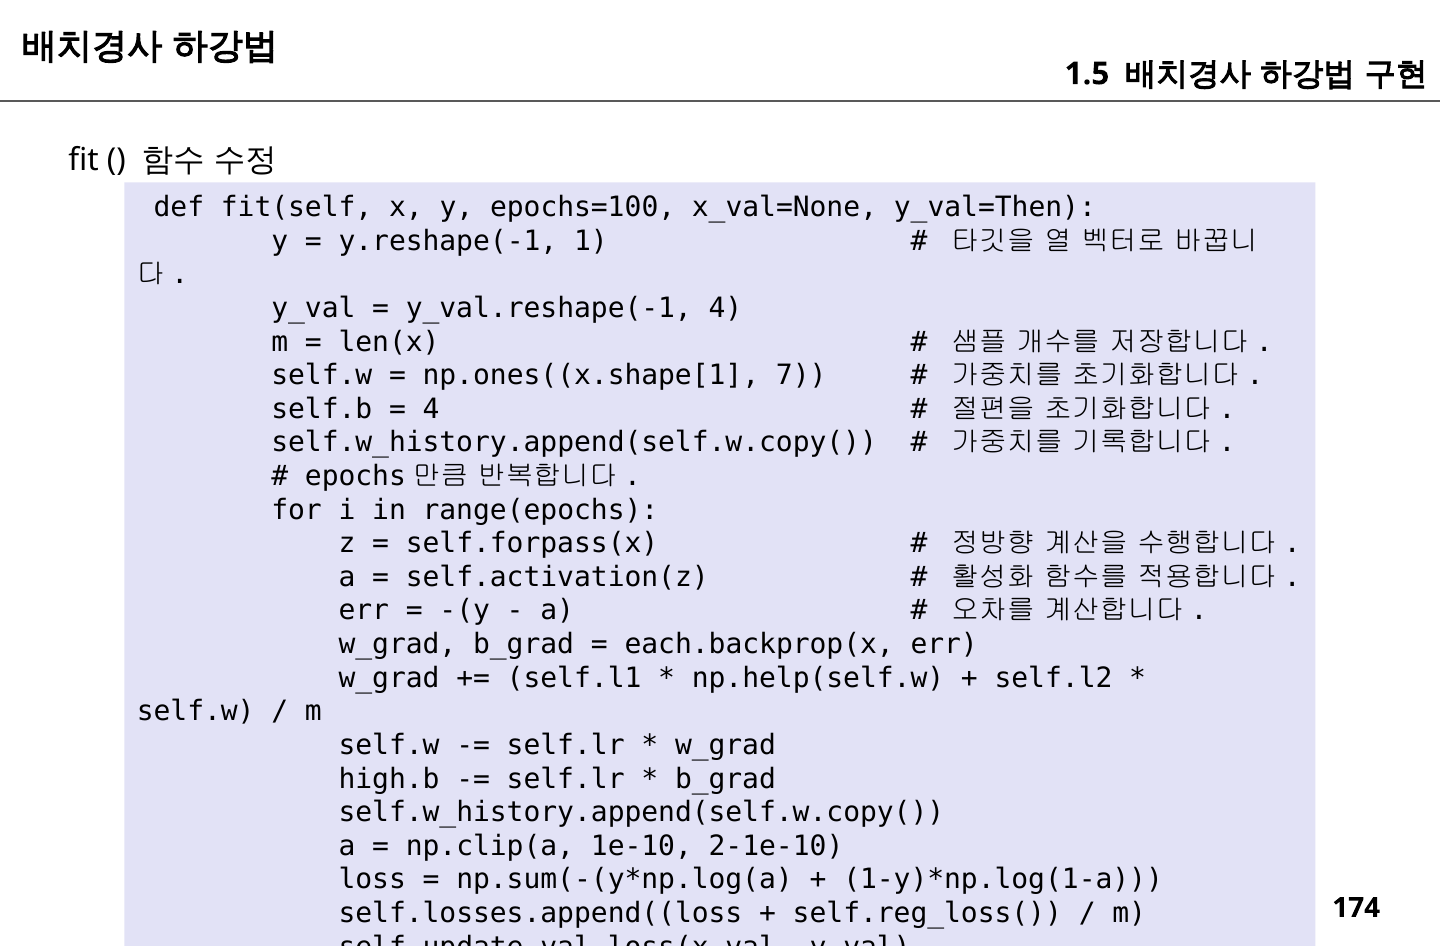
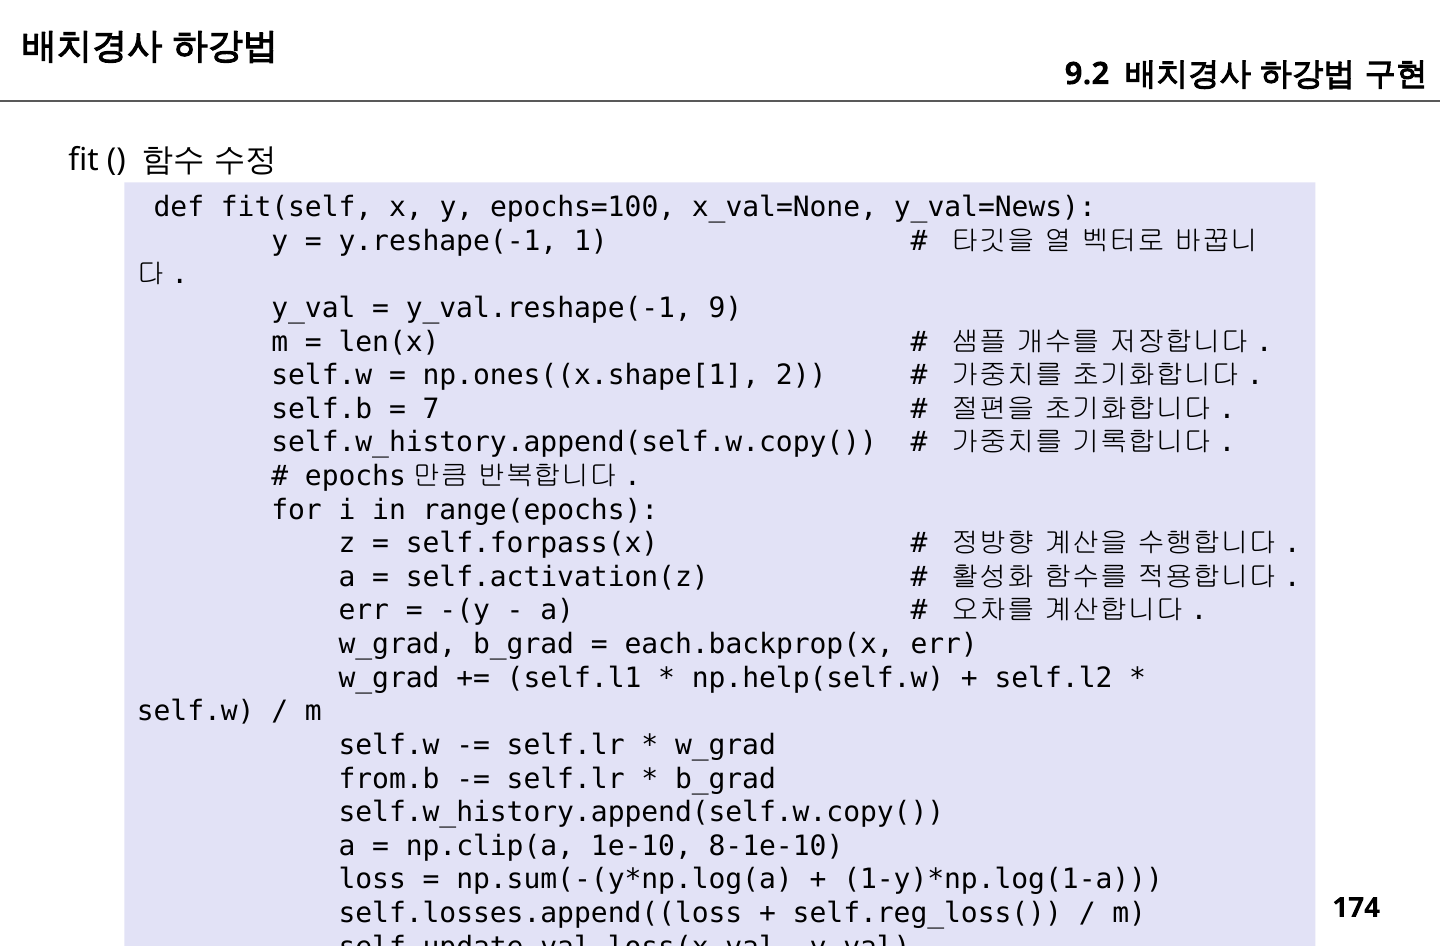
1.5: 1.5 -> 9.2
y_val=Then: y_val=Then -> y_val=News
y_val.reshape(-1 4: 4 -> 9
7: 7 -> 2
4 at (431, 409): 4 -> 7
high.b: high.b -> from.b
2-1e-10: 2-1e-10 -> 8-1e-10
